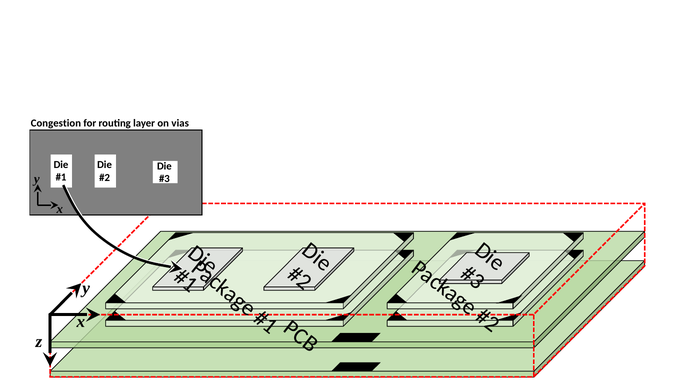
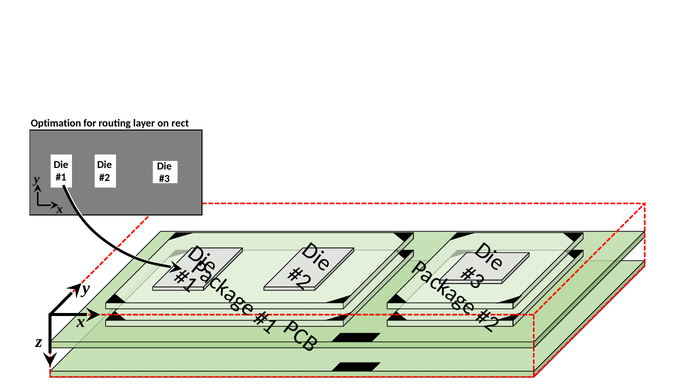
Congestion: Congestion -> Optimation
vias: vias -> rect
